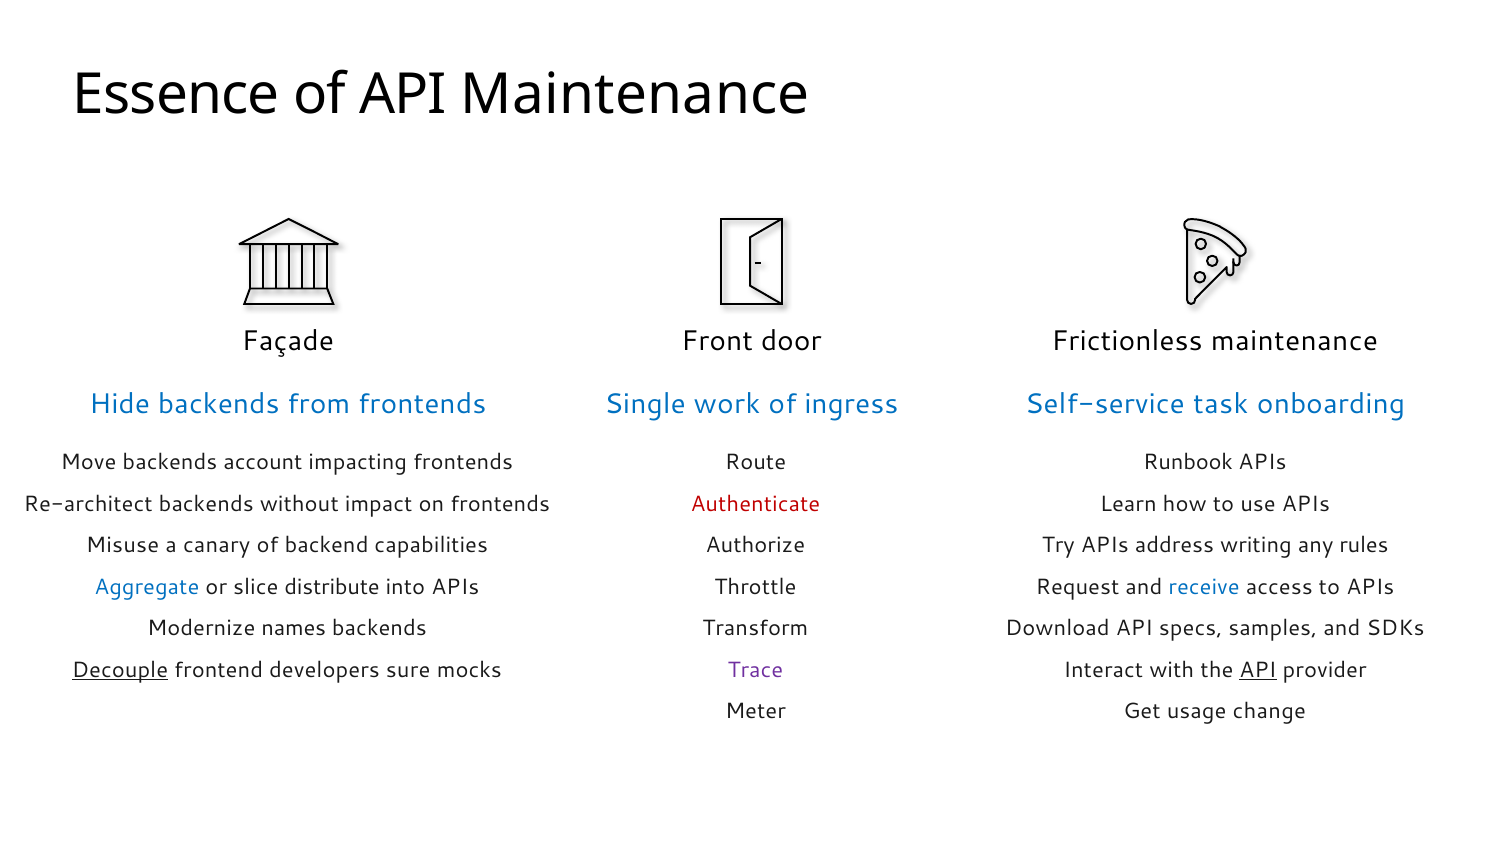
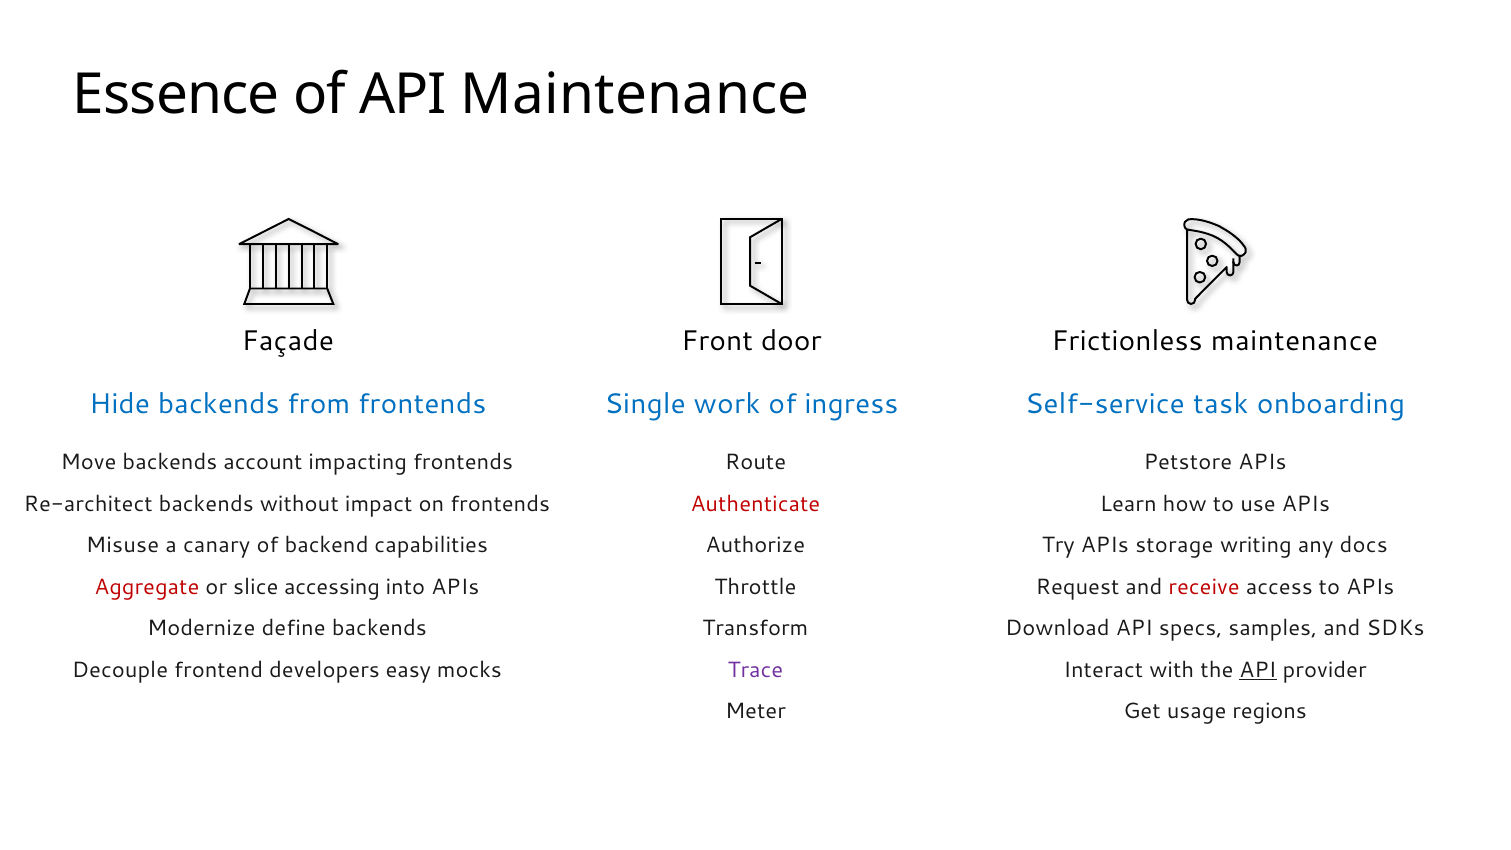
Runbook: Runbook -> Petstore
address: address -> storage
rules: rules -> docs
Aggregate colour: blue -> red
distribute: distribute -> accessing
receive colour: blue -> red
names: names -> define
Decouple underline: present -> none
sure: sure -> easy
change: change -> regions
